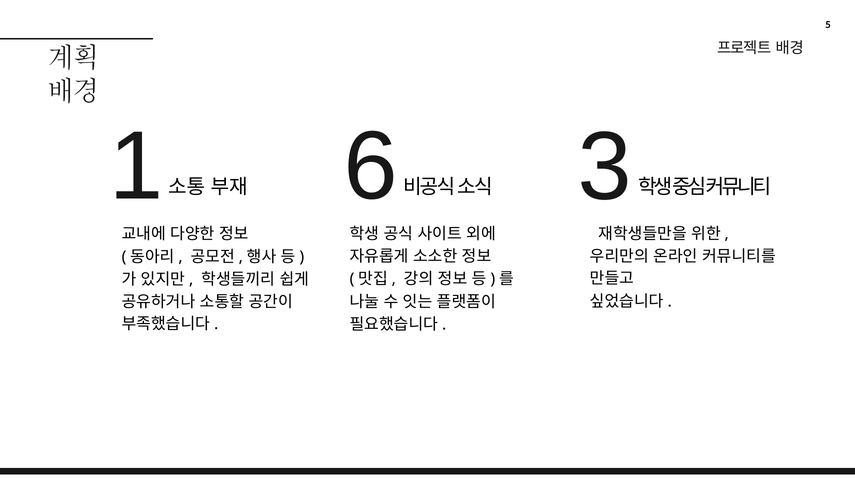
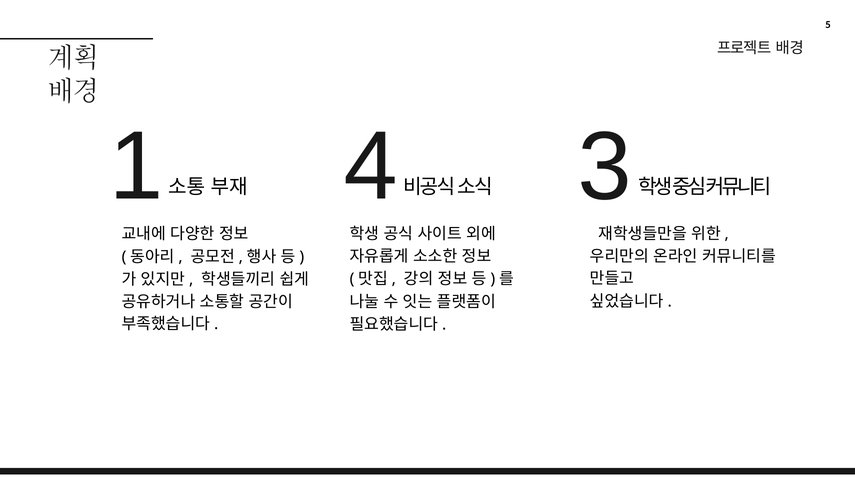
6: 6 -> 4
